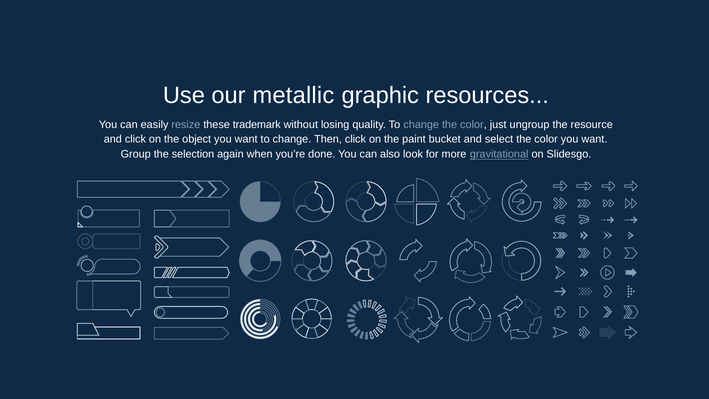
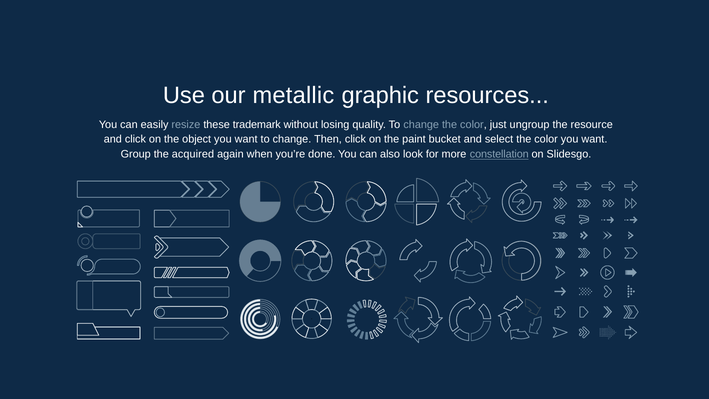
selection: selection -> acquired
gravitational: gravitational -> constellation
